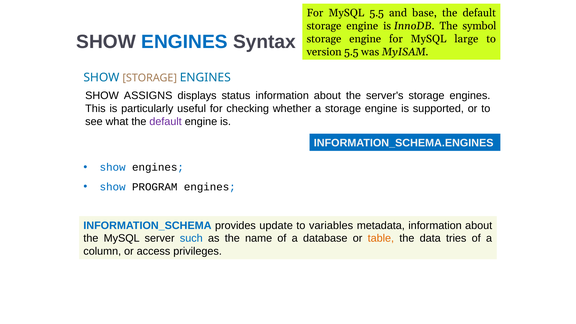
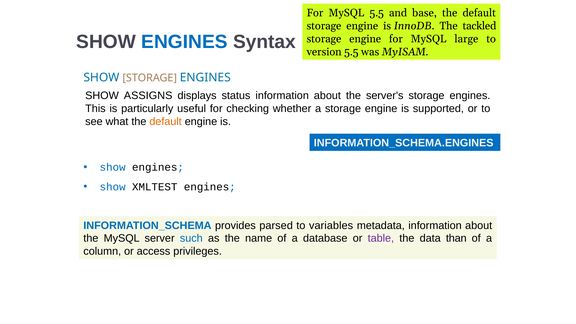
symbol: symbol -> tackled
default at (166, 122) colour: purple -> orange
PROGRAM: PROGRAM -> XMLTEST
update: update -> parsed
table colour: orange -> purple
tries: tries -> than
